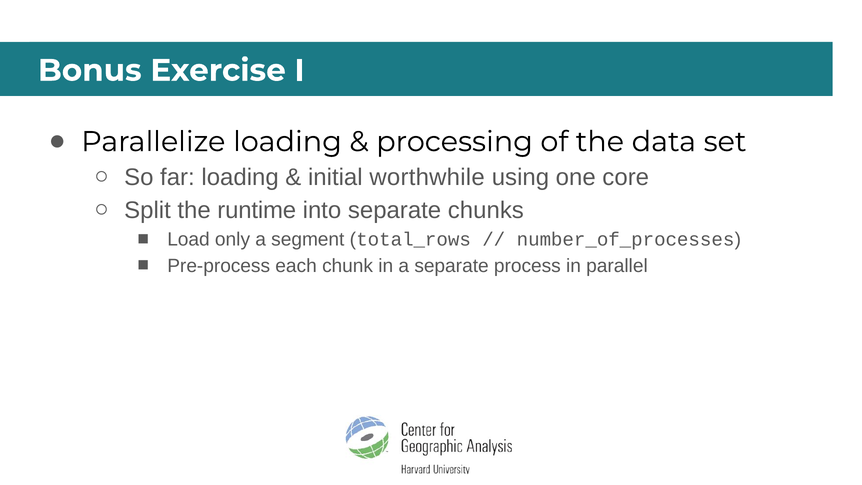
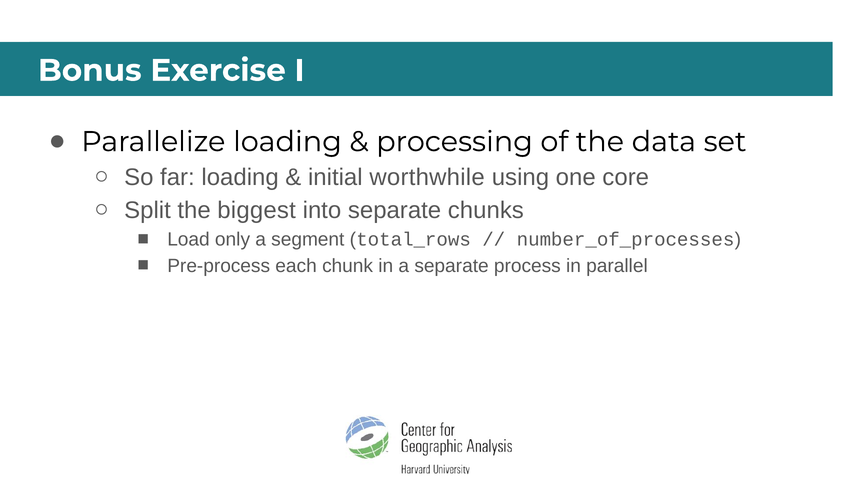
runtime: runtime -> biggest
